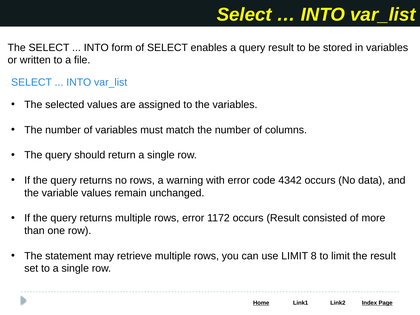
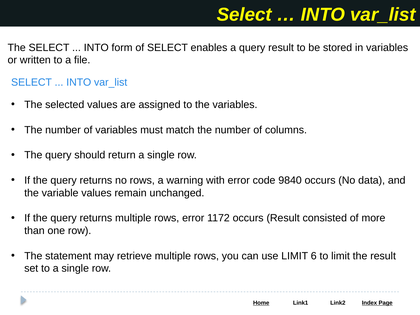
4342: 4342 -> 9840
8: 8 -> 6
